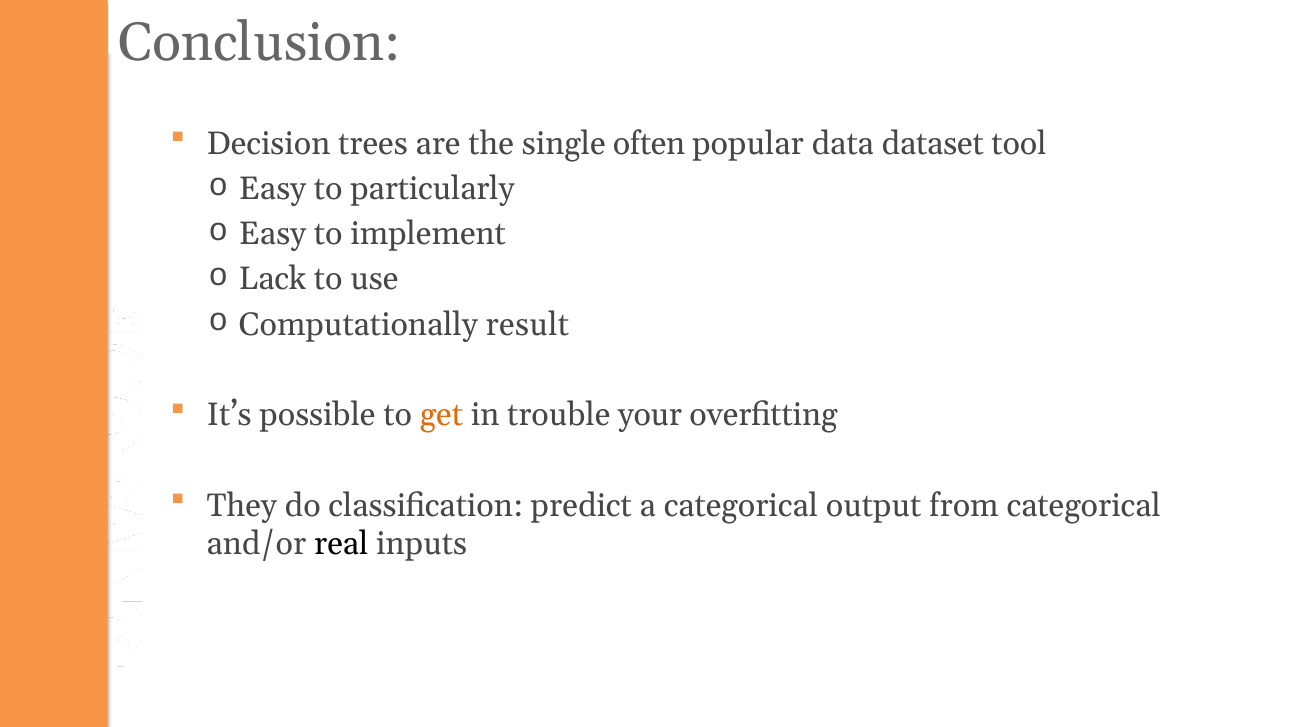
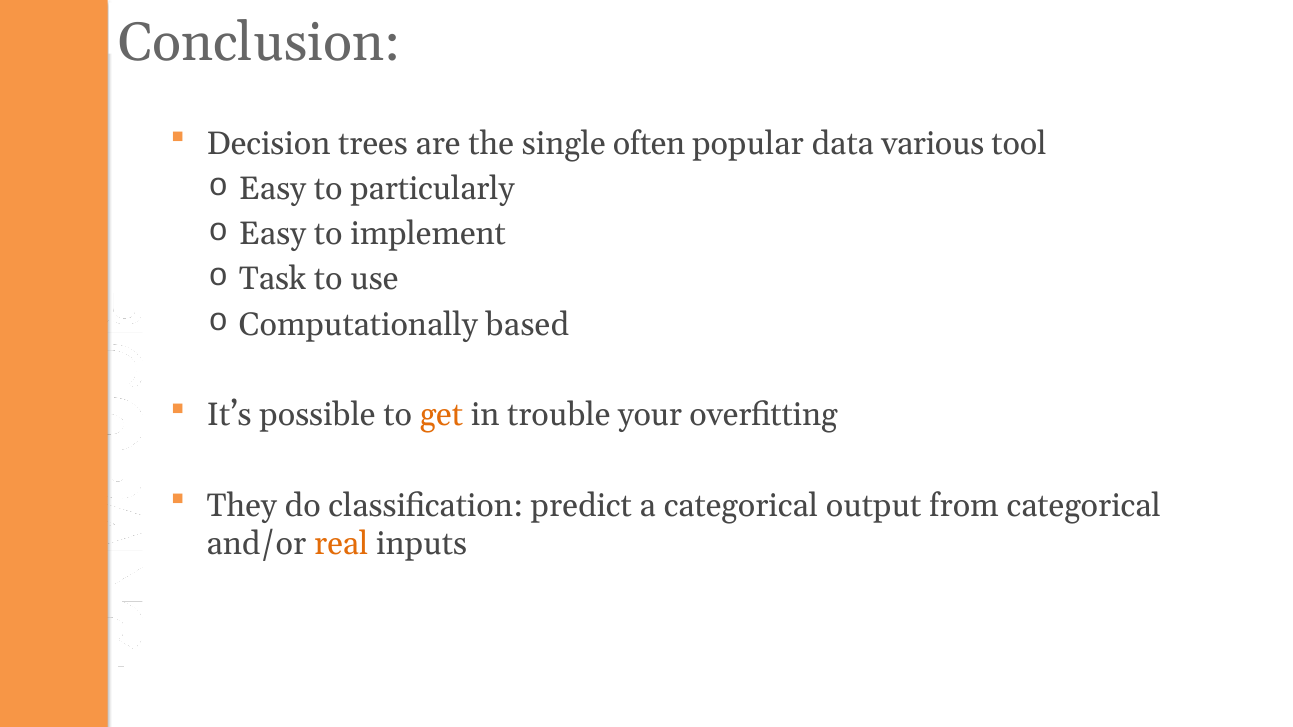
dataset: dataset -> various
Lack: Lack -> Task
result: result -> based
real colour: black -> orange
